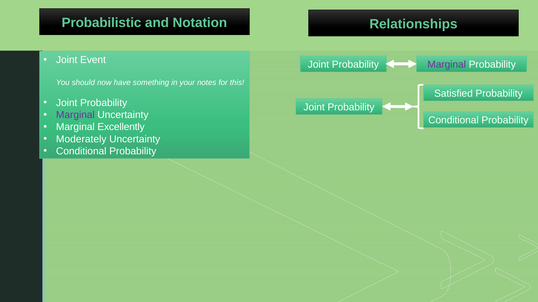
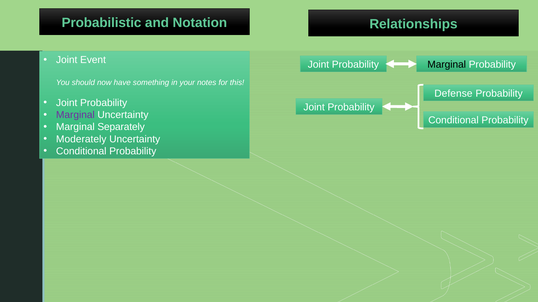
Marginal at (447, 65) colour: purple -> black
Satisfied: Satisfied -> Defense
Excellently: Excellently -> Separately
